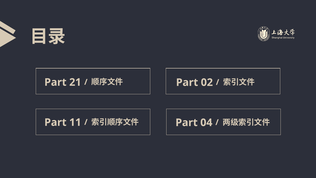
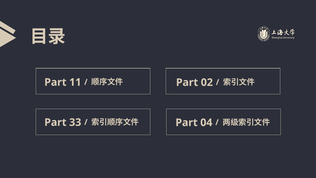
21: 21 -> 11
11: 11 -> 33
